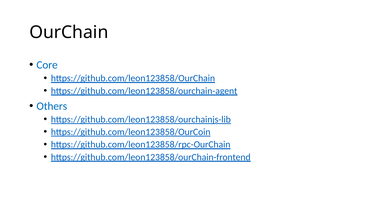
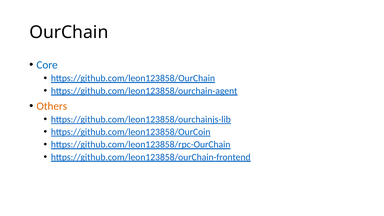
Others colour: blue -> orange
